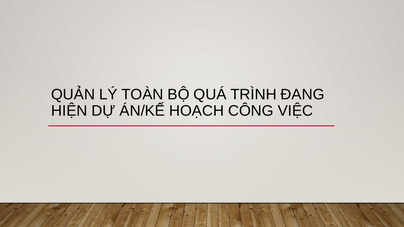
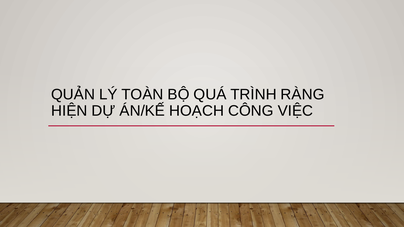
ĐANG: ĐANG -> RÀNG
